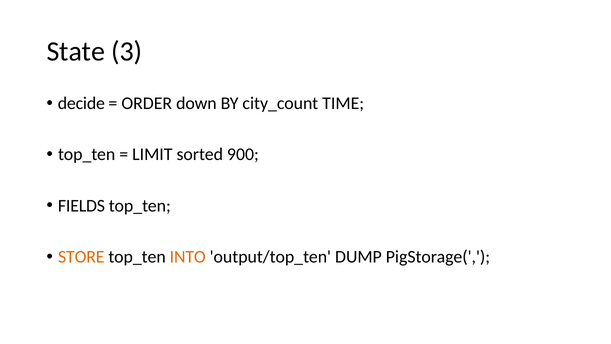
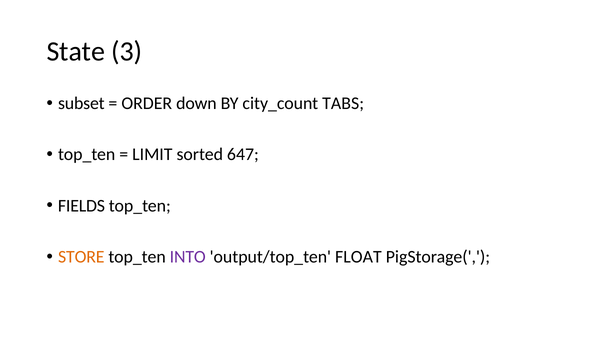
decide: decide -> subset
TIME: TIME -> TABS
900: 900 -> 647
INTO colour: orange -> purple
DUMP: DUMP -> FLOAT
